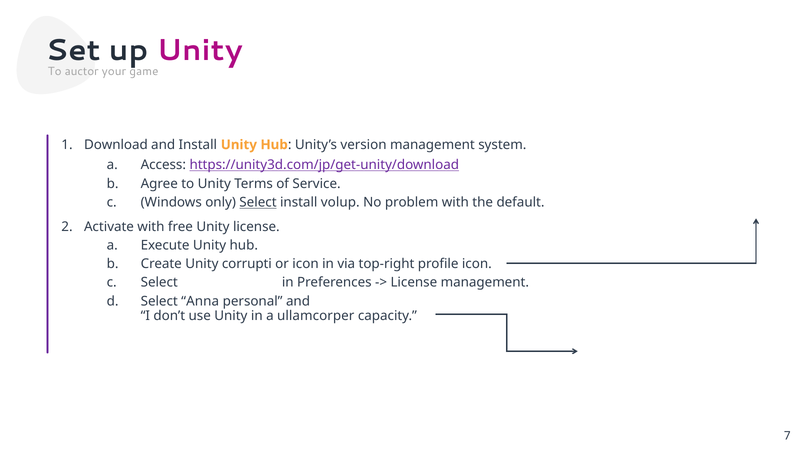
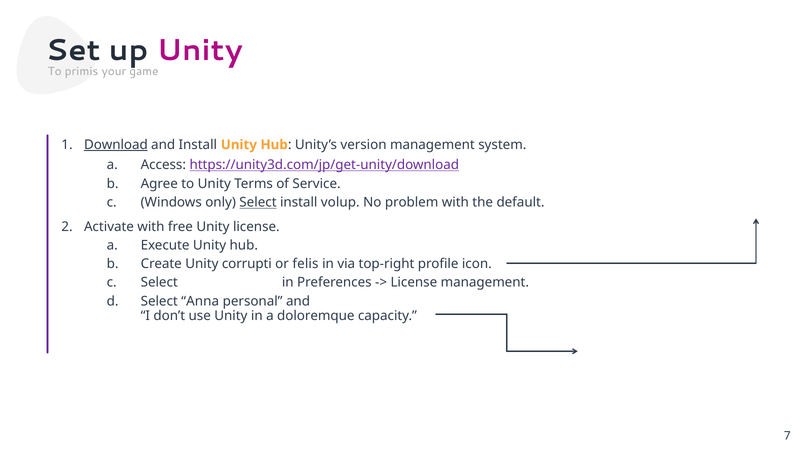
auctor: auctor -> primis
Download underline: none -> present
or icon: icon -> felis
ullamcorper: ullamcorper -> doloremque
